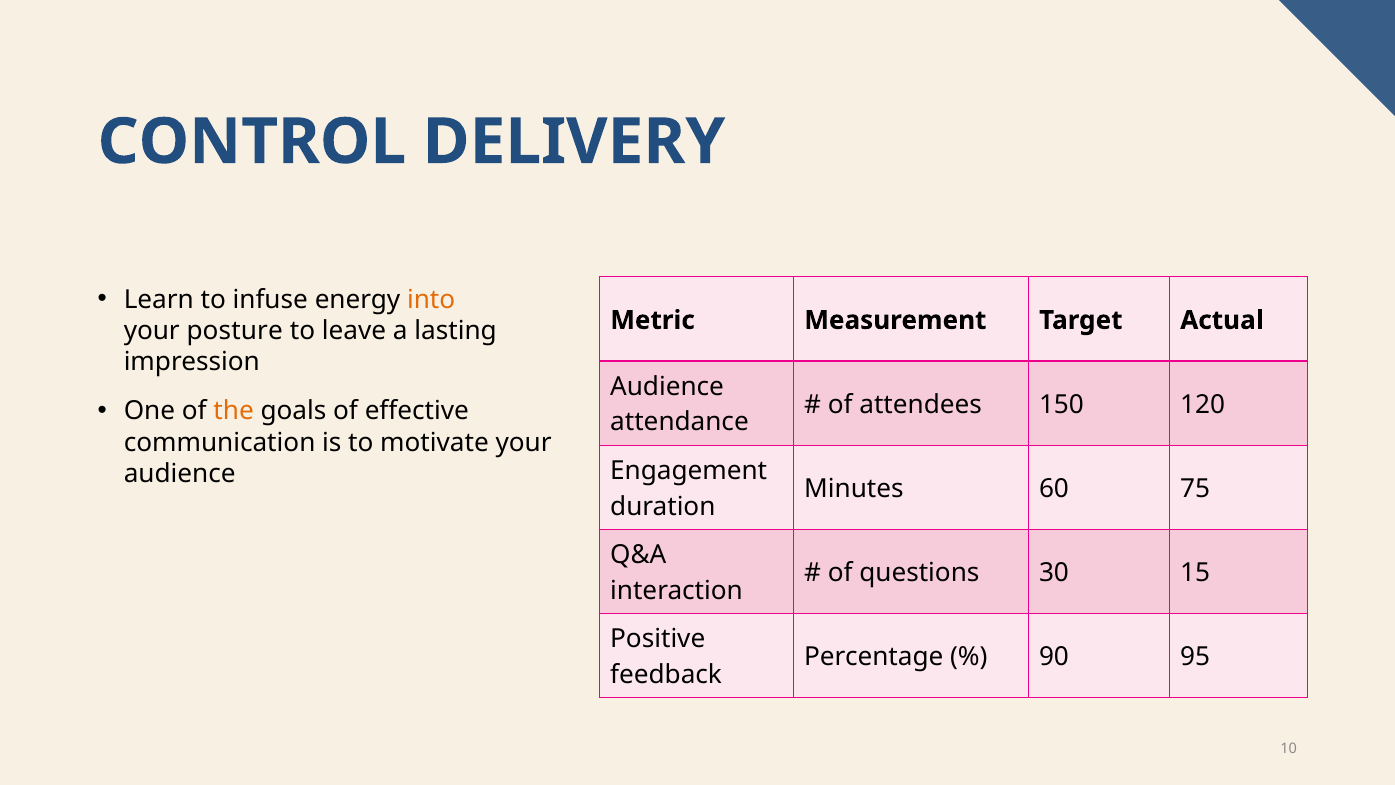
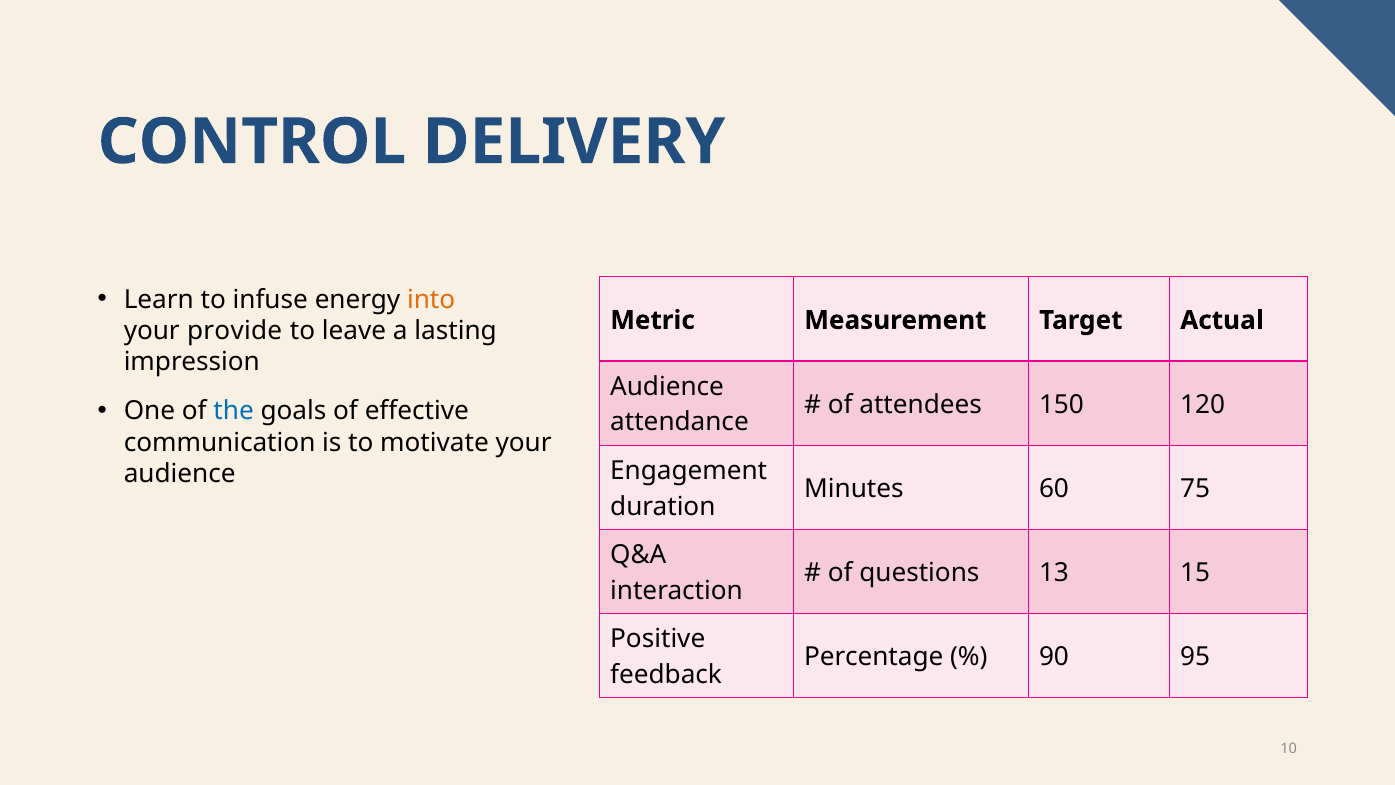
posture: posture -> provide
the colour: orange -> blue
30: 30 -> 13
